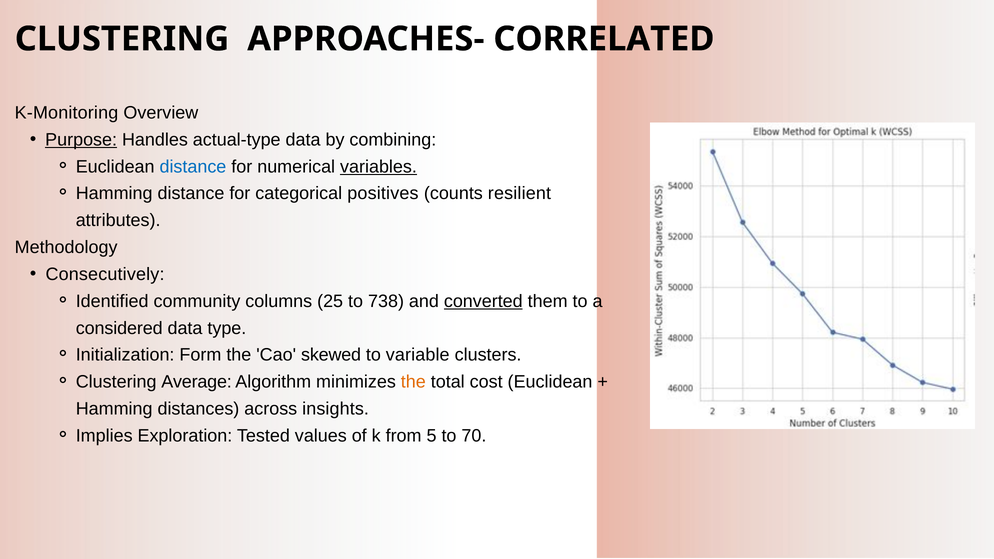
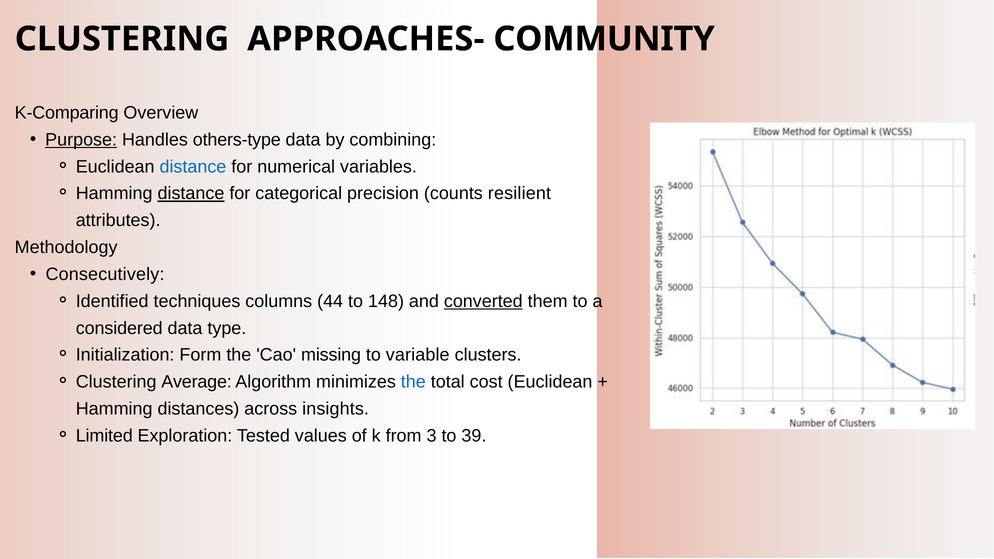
CORRELATED: CORRELATED -> COMMUNITY
K-Monitoring: K-Monitoring -> K-Comparing
actual-type: actual-type -> others-type
variables underline: present -> none
distance at (191, 194) underline: none -> present
positives: positives -> precision
community: community -> techniques
25: 25 -> 44
738: 738 -> 148
skewed: skewed -> missing
the at (413, 382) colour: orange -> blue
Implies: Implies -> Limited
5: 5 -> 3
70: 70 -> 39
